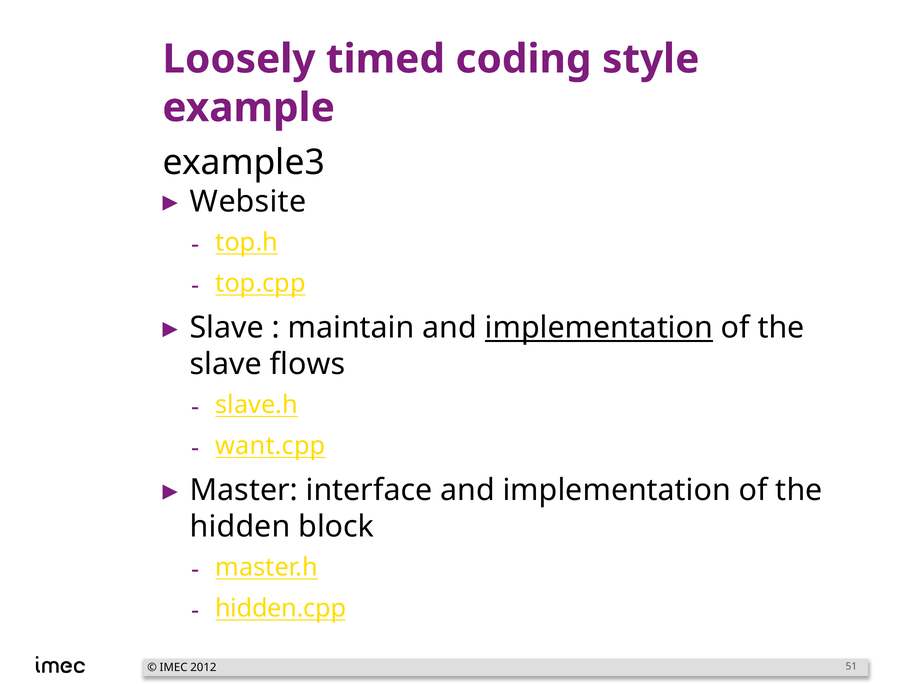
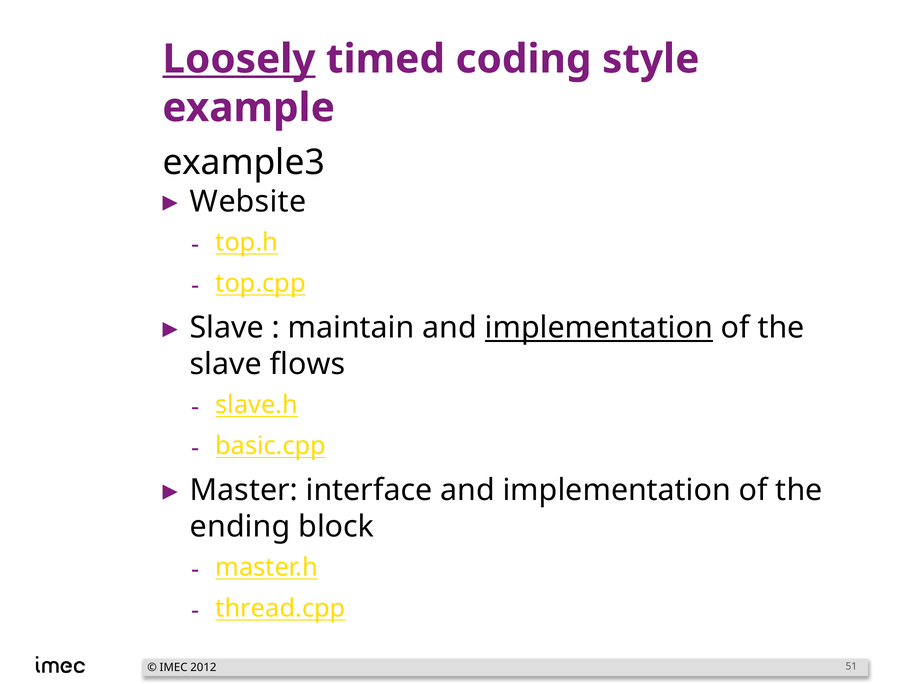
Loosely underline: none -> present
want.cpp: want.cpp -> basic.cpp
hidden: hidden -> ending
hidden.cpp: hidden.cpp -> thread.cpp
